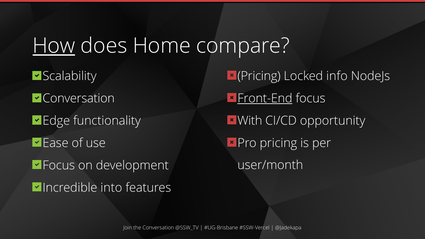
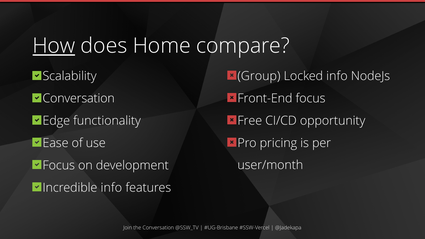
Pricing at (259, 76): Pricing -> Group
Front-End underline: present -> none
With: With -> Free
Incredible into: into -> info
